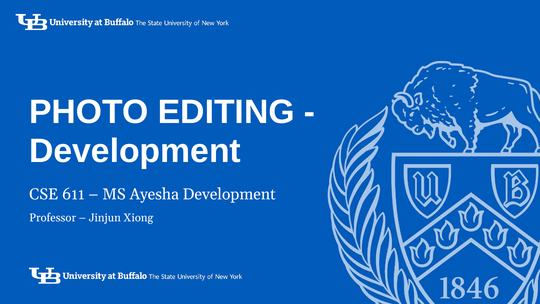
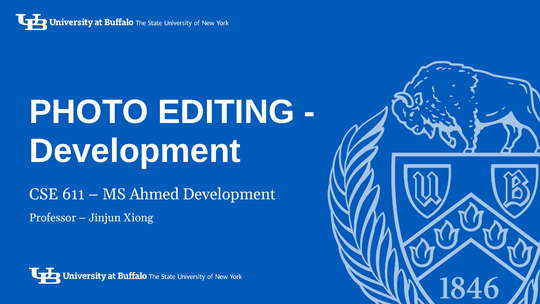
Ayesha: Ayesha -> Ahmed
